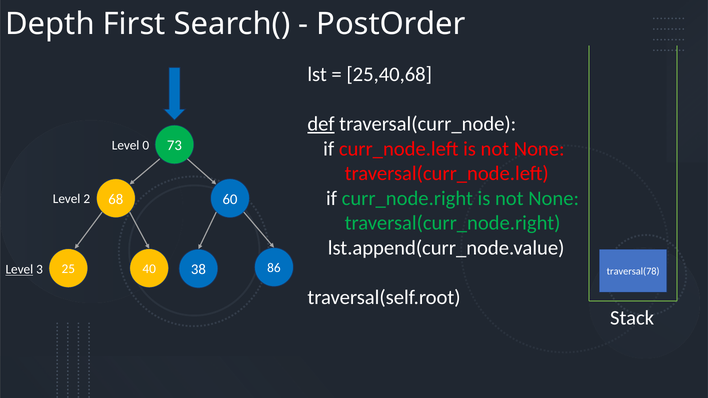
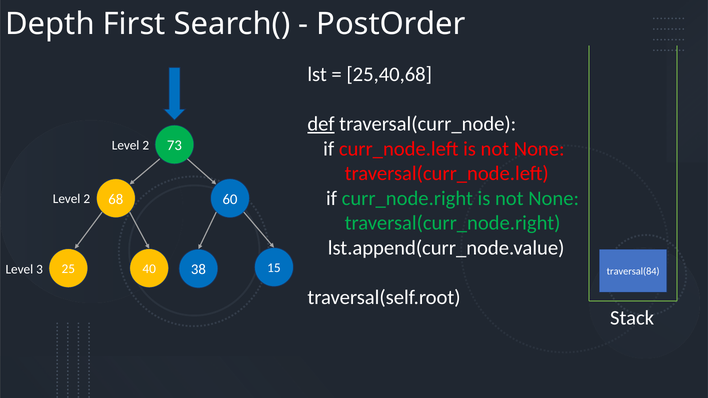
0 at (146, 145): 0 -> 2
86: 86 -> 15
Level at (19, 270) underline: present -> none
traversal(78: traversal(78 -> traversal(84
